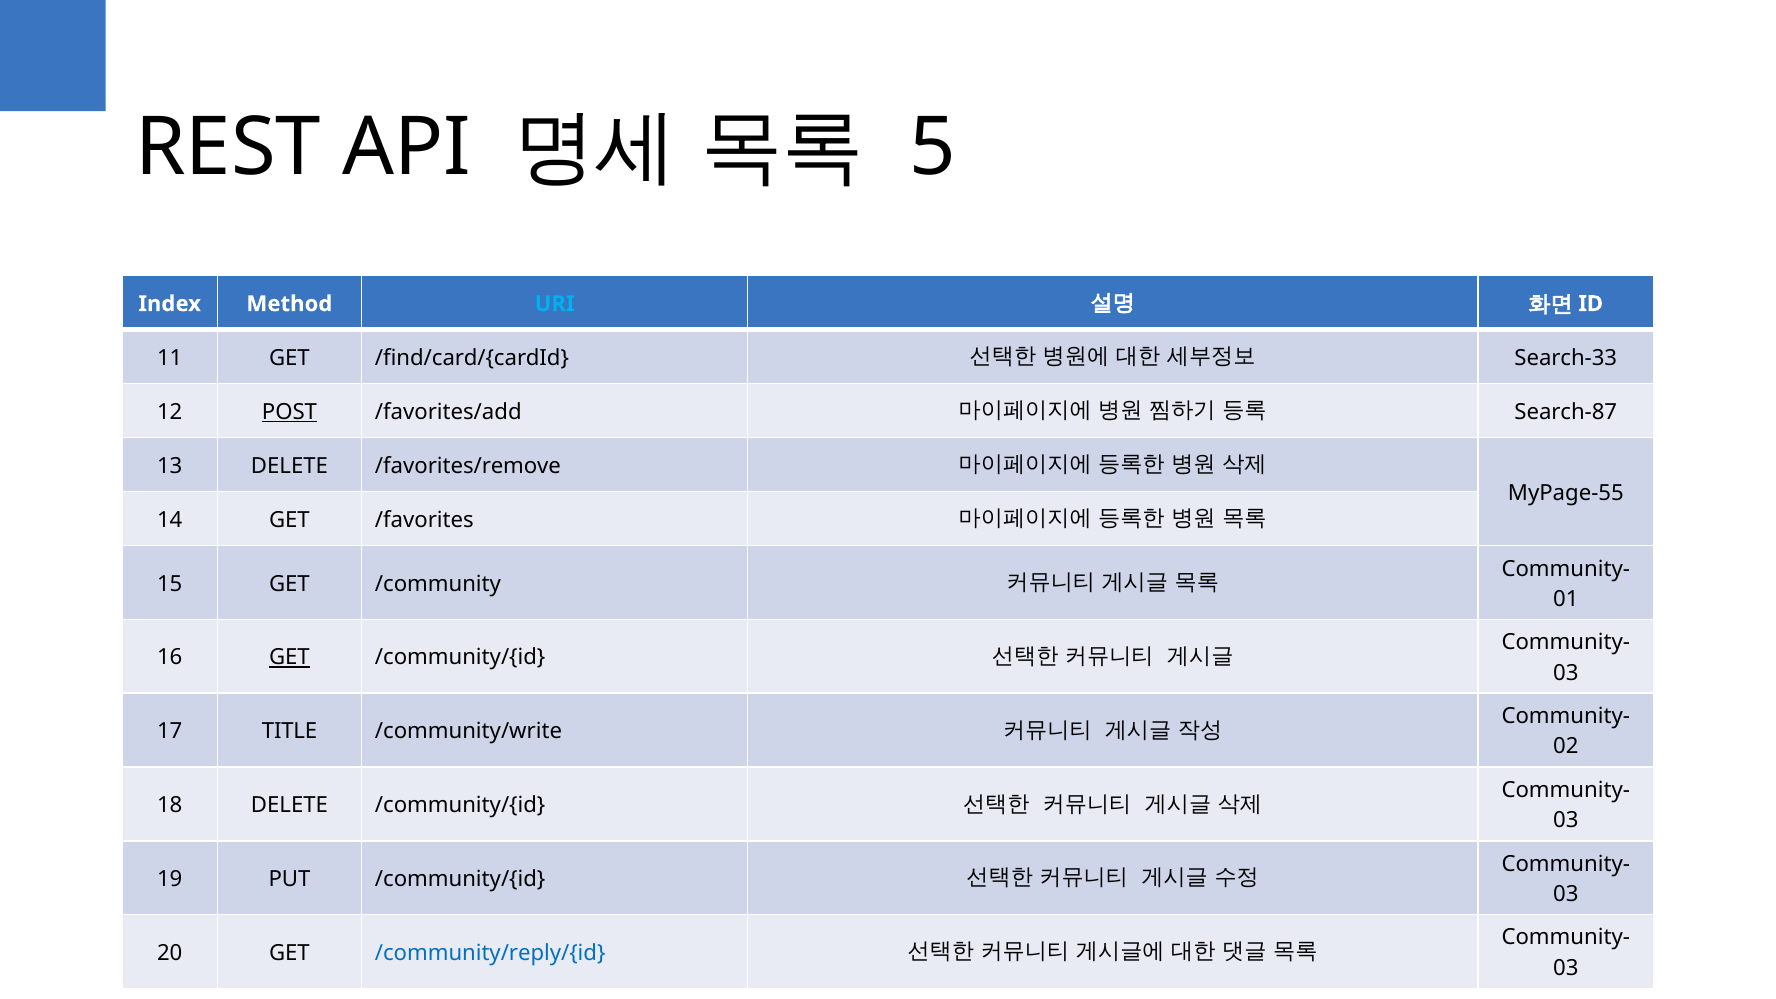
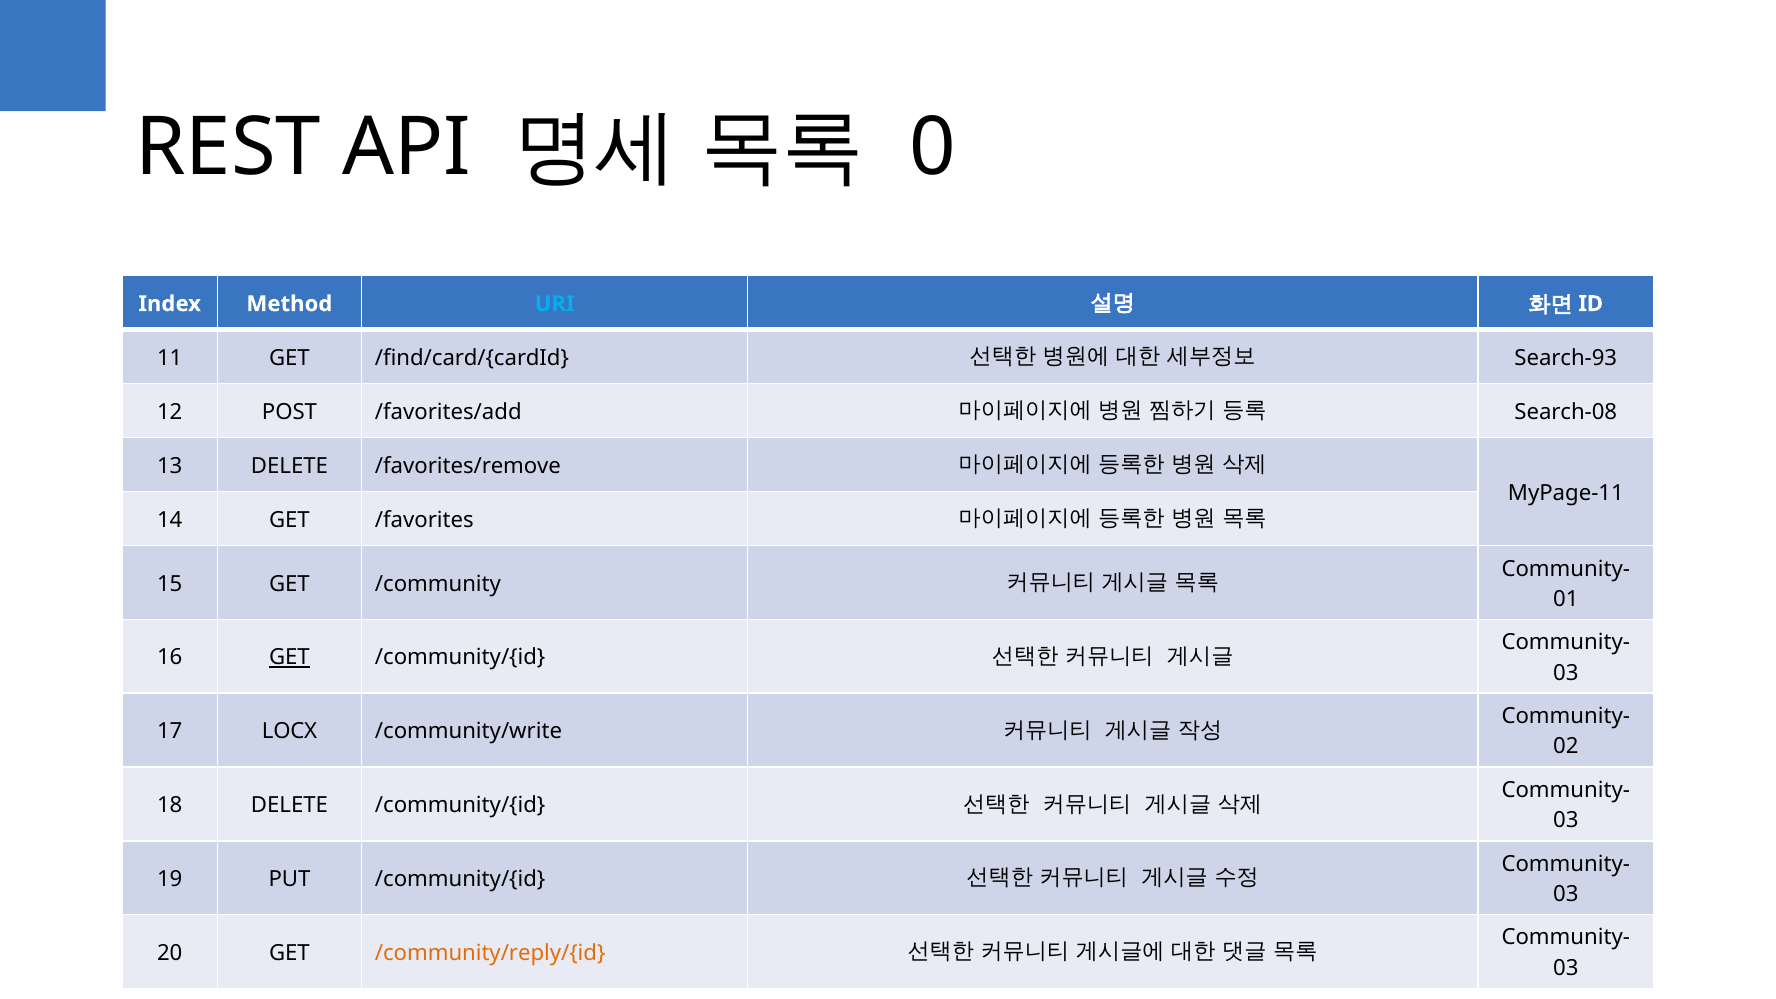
5: 5 -> 0
Search-33: Search-33 -> Search-93
POST underline: present -> none
Search-87: Search-87 -> Search-08
MyPage-55: MyPage-55 -> MyPage-11
TITLE: TITLE -> LOCX
/community/reply/{id colour: blue -> orange
